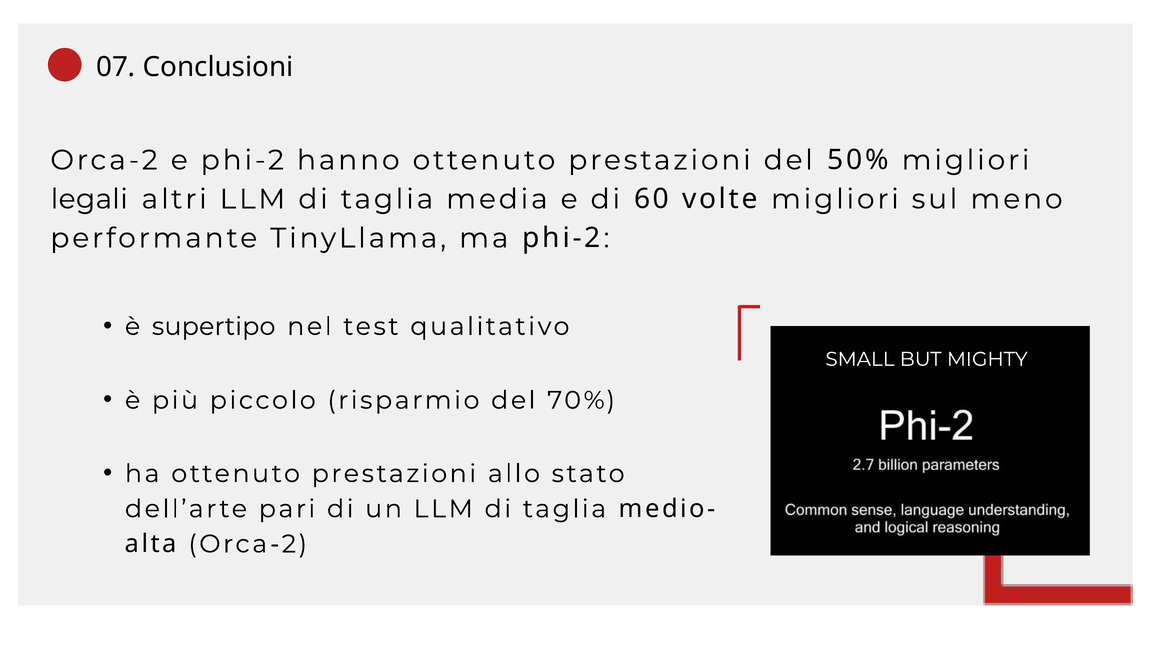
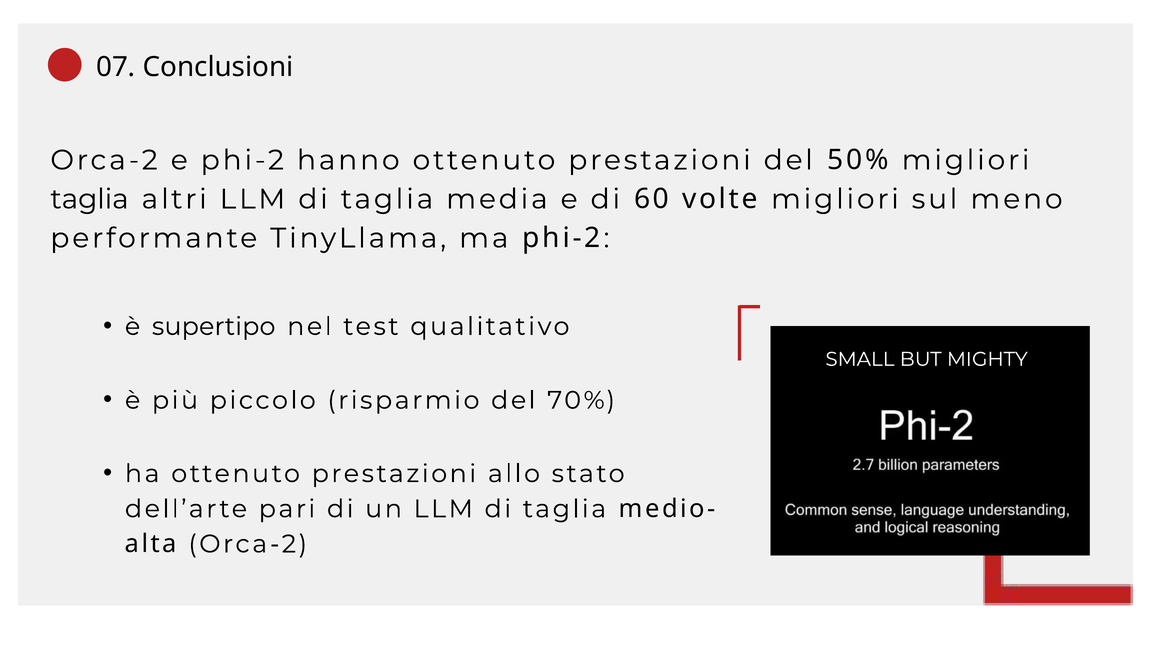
legali at (89, 199): legali -> taglia
